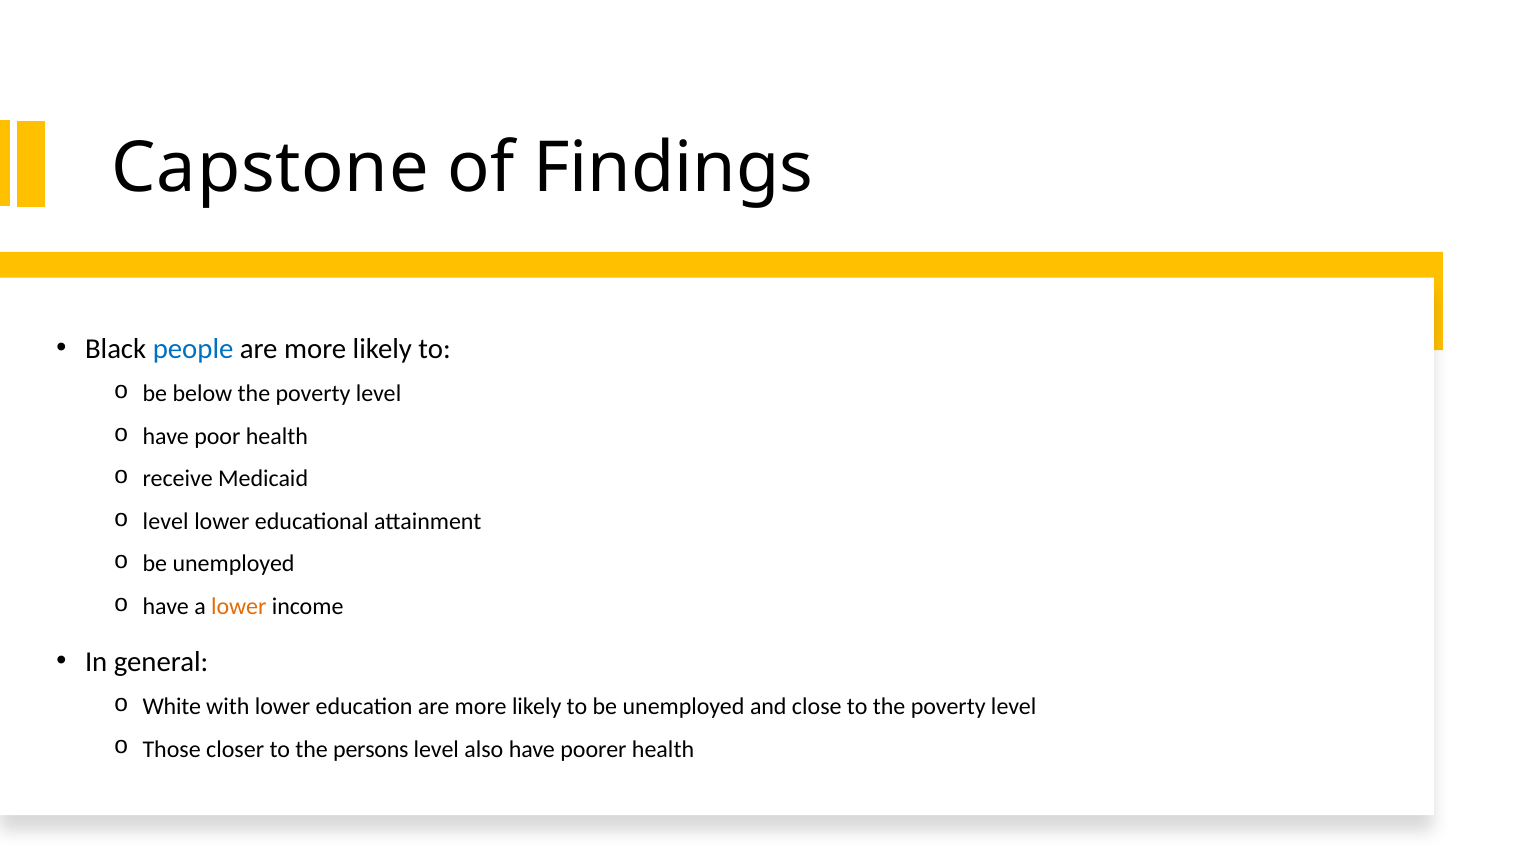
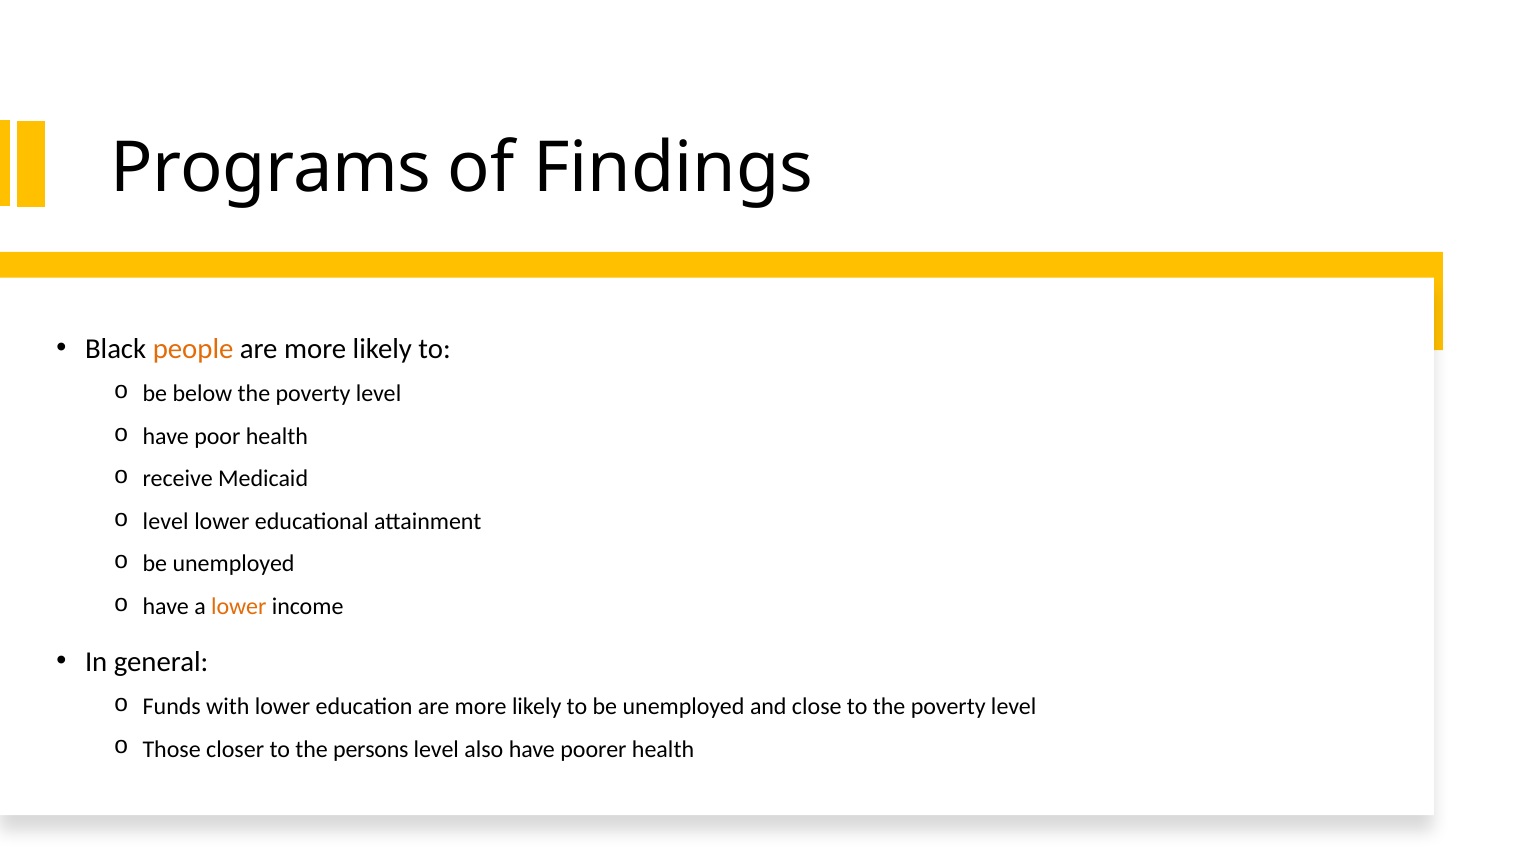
Capstone at (270, 168): Capstone -> Programs
people colour: blue -> orange
White: White -> Funds
